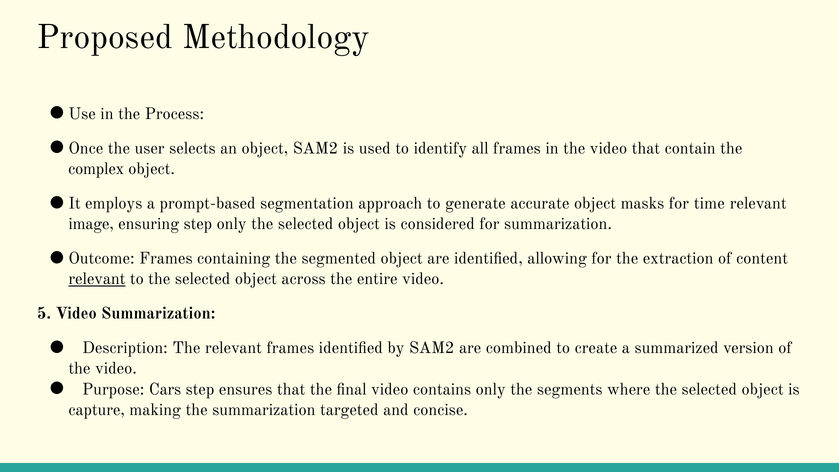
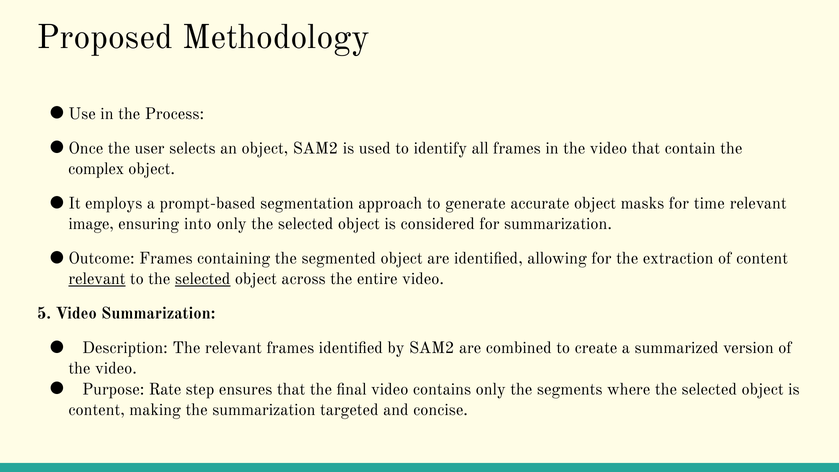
ensuring step: step -> into
selected at (203, 279) underline: none -> present
Cars: Cars -> Rate
capture at (97, 410): capture -> content
